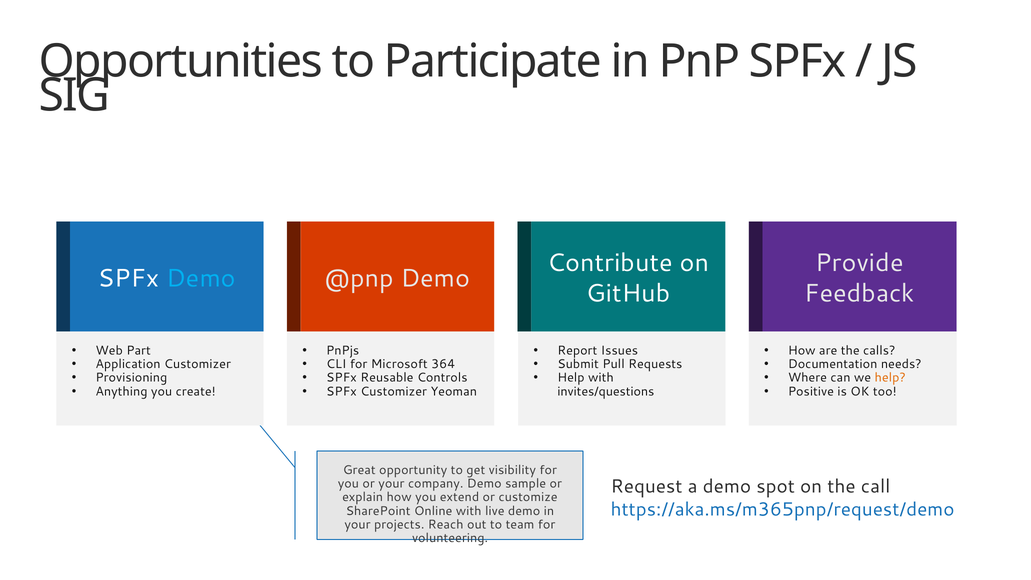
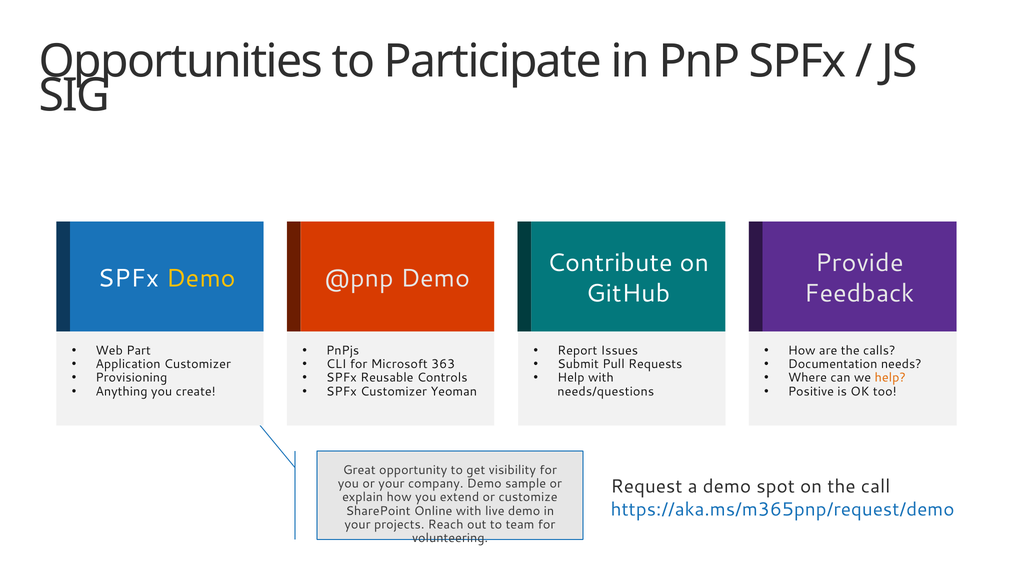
Demo at (201, 278) colour: light blue -> yellow
364: 364 -> 363
invites/questions: invites/questions -> needs/questions
